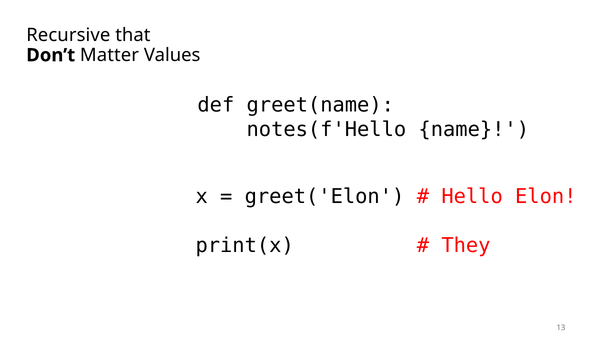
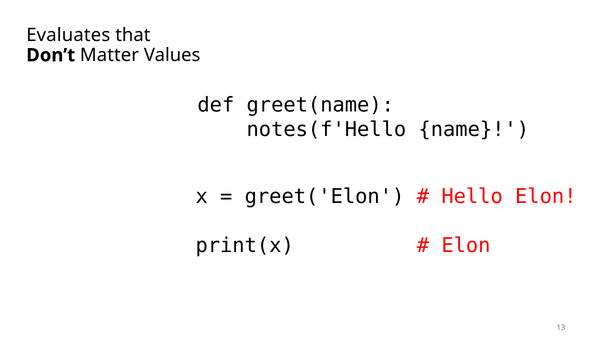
Recursive: Recursive -> Evaluates
They at (466, 246): They -> Elon
